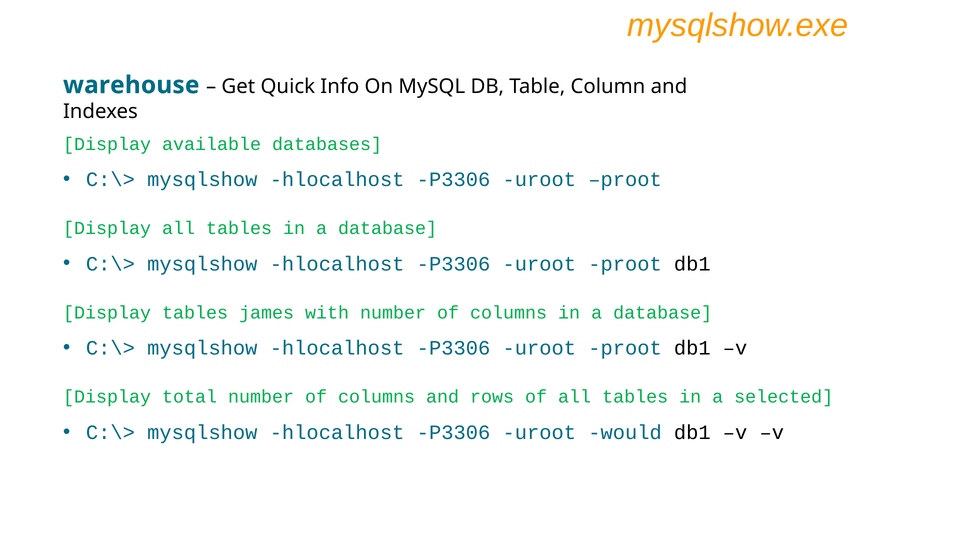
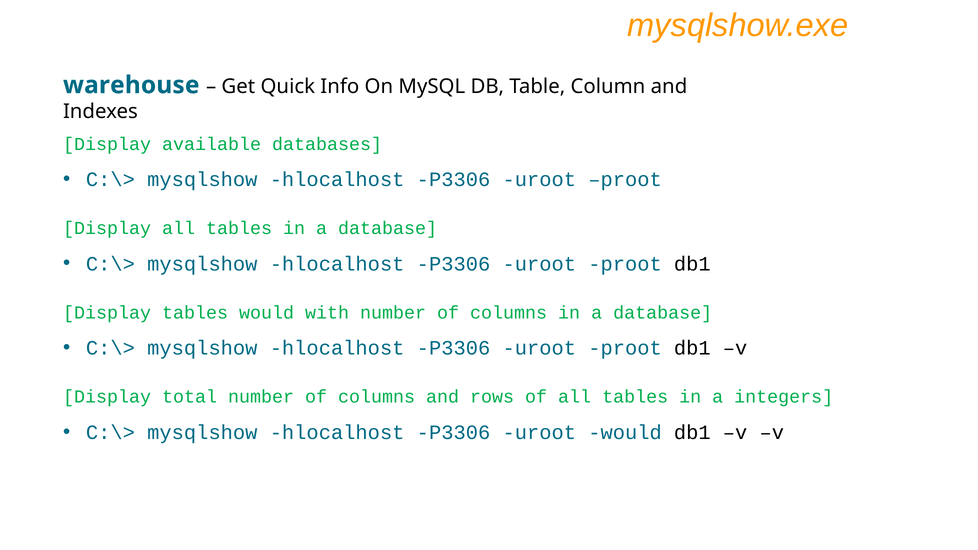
tables james: james -> would
selected: selected -> integers
